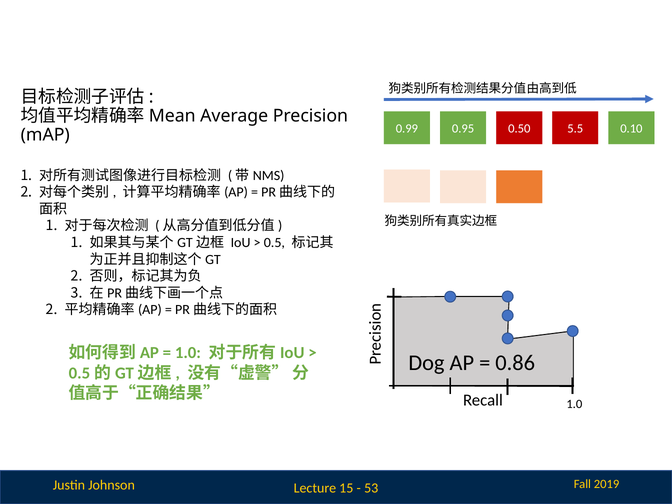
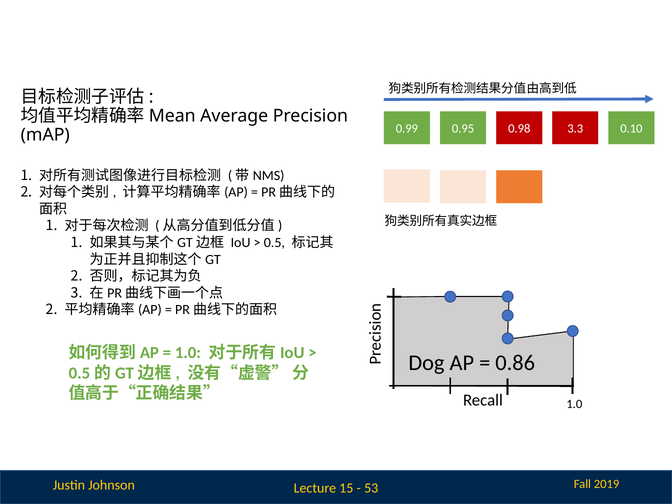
0.50: 0.50 -> 0.98
5.5: 5.5 -> 3.3
